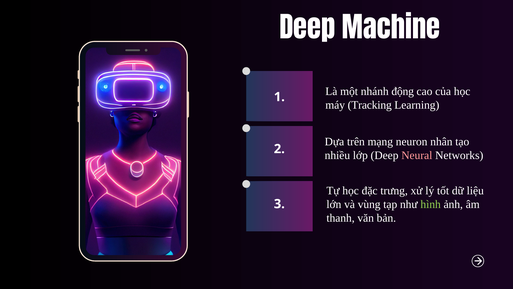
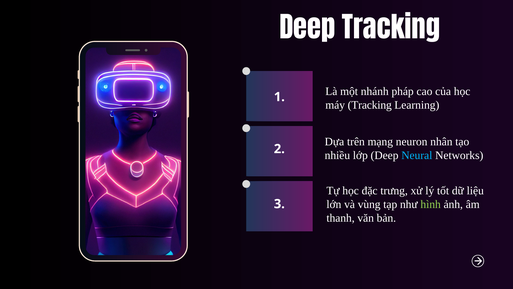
Deep Machine: Machine -> Tracking
động: động -> pháp
Neural colour: pink -> light blue
